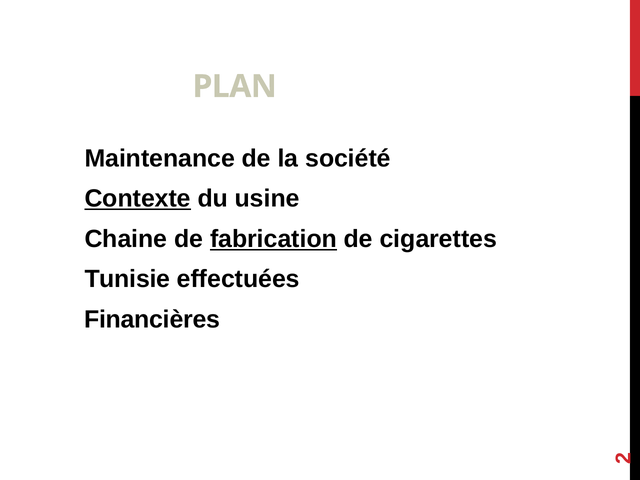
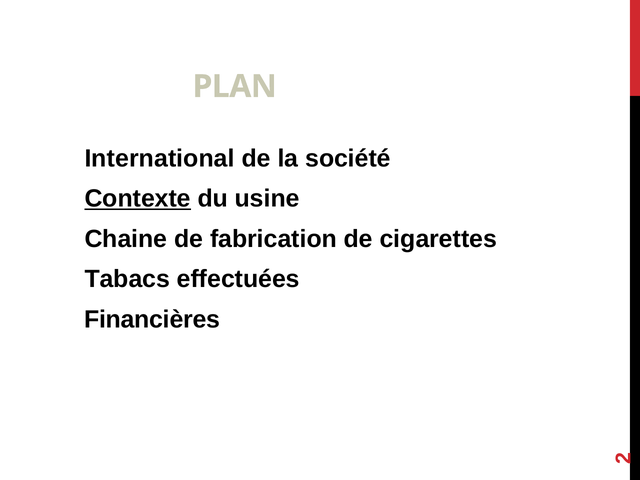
Maintenance: Maintenance -> International
fabrication underline: present -> none
Tunisie: Tunisie -> Tabacs
